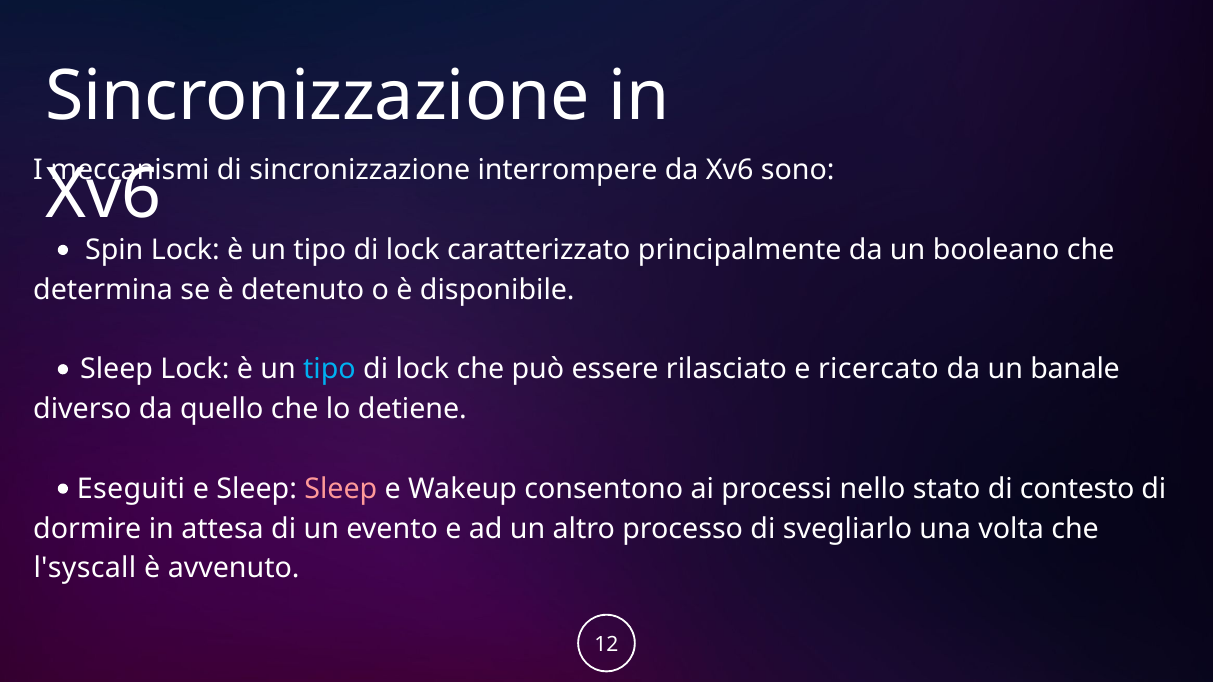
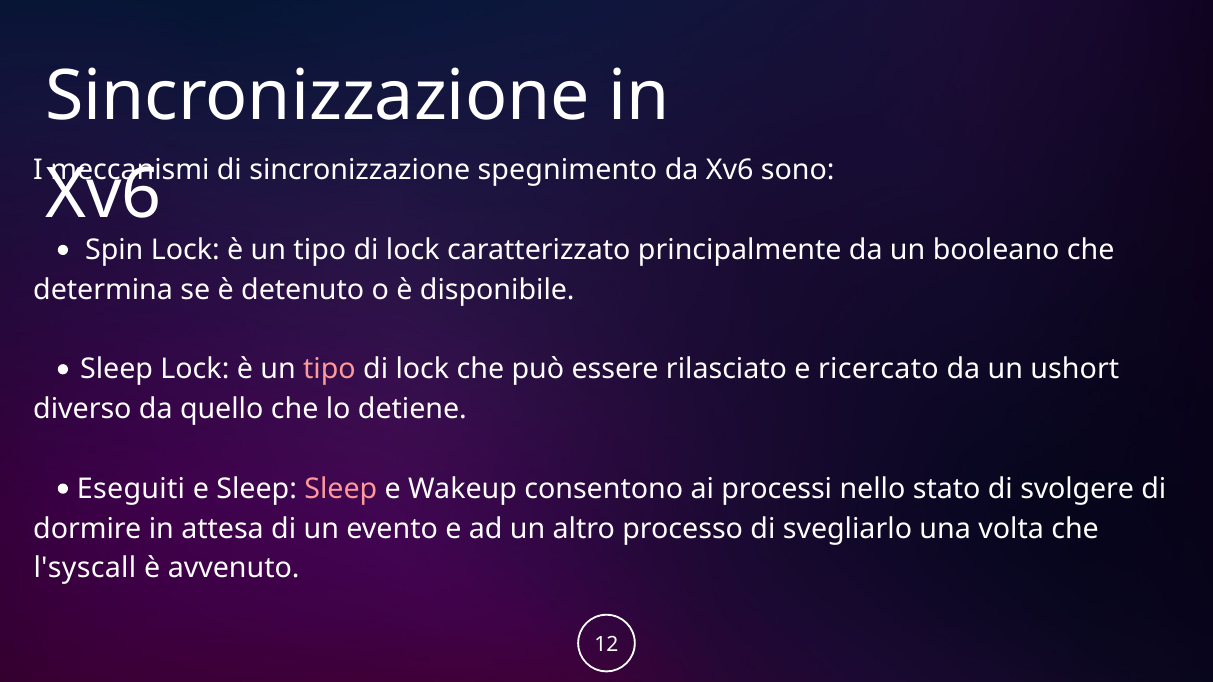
interrompere: interrompere -> spegnimento
tipo at (329, 370) colour: light blue -> pink
banale: banale -> ushort
contesto: contesto -> svolgere
